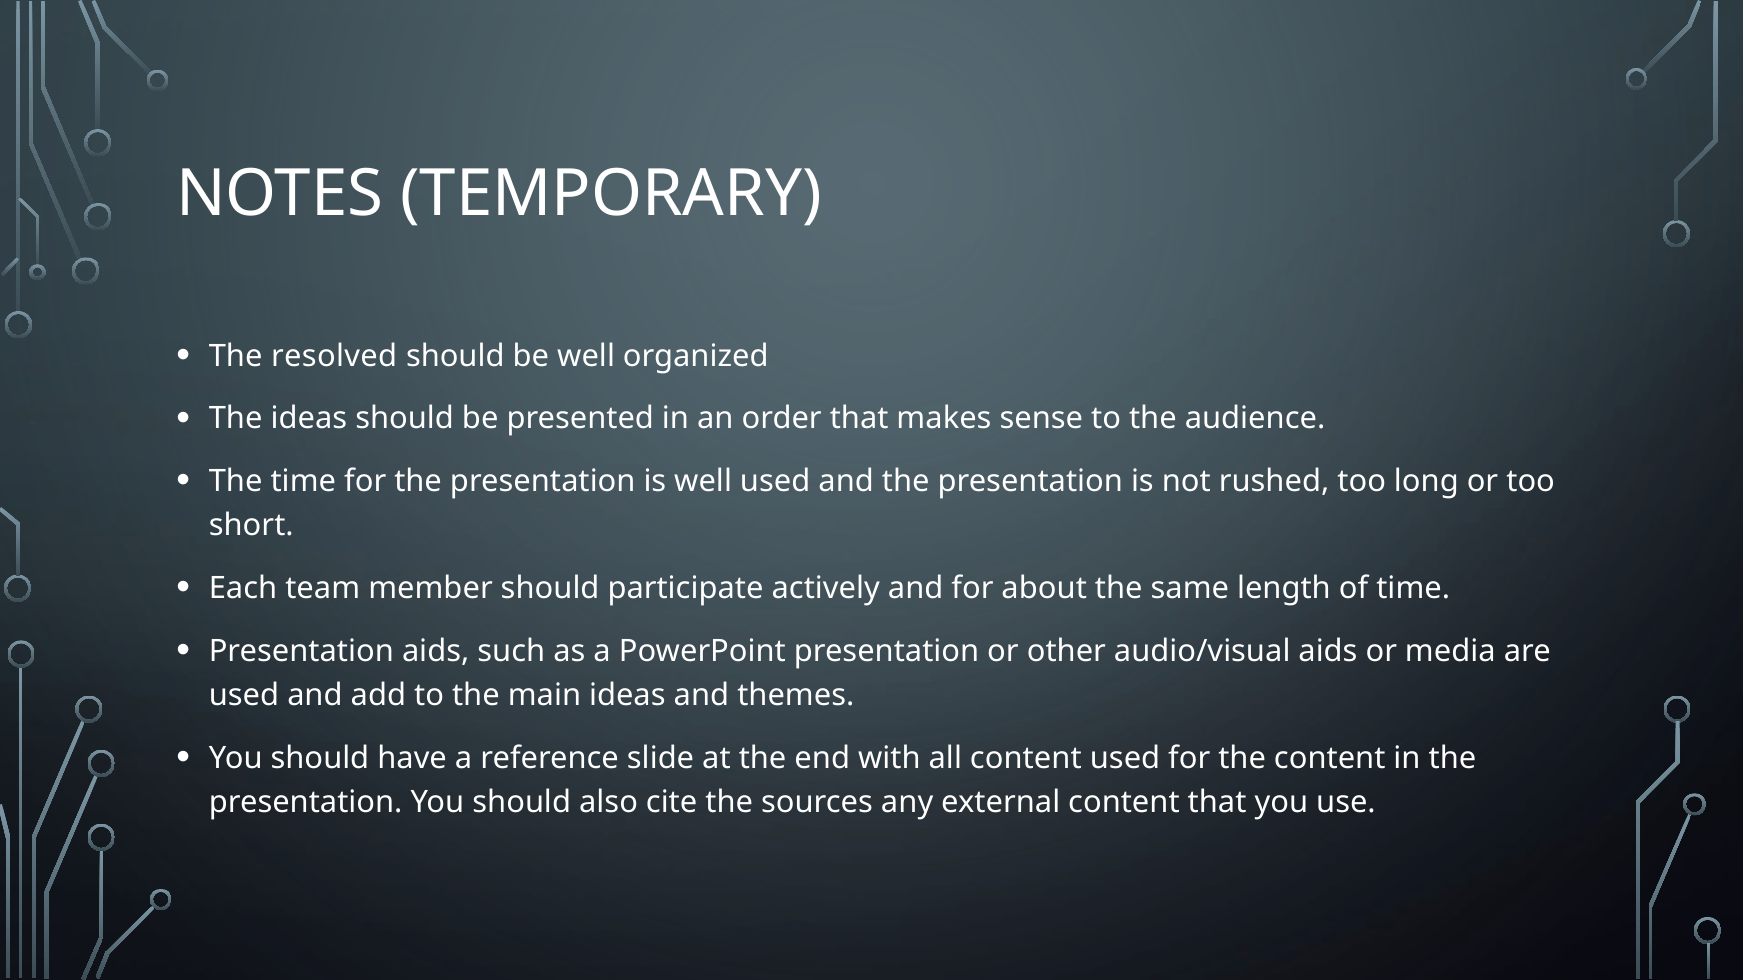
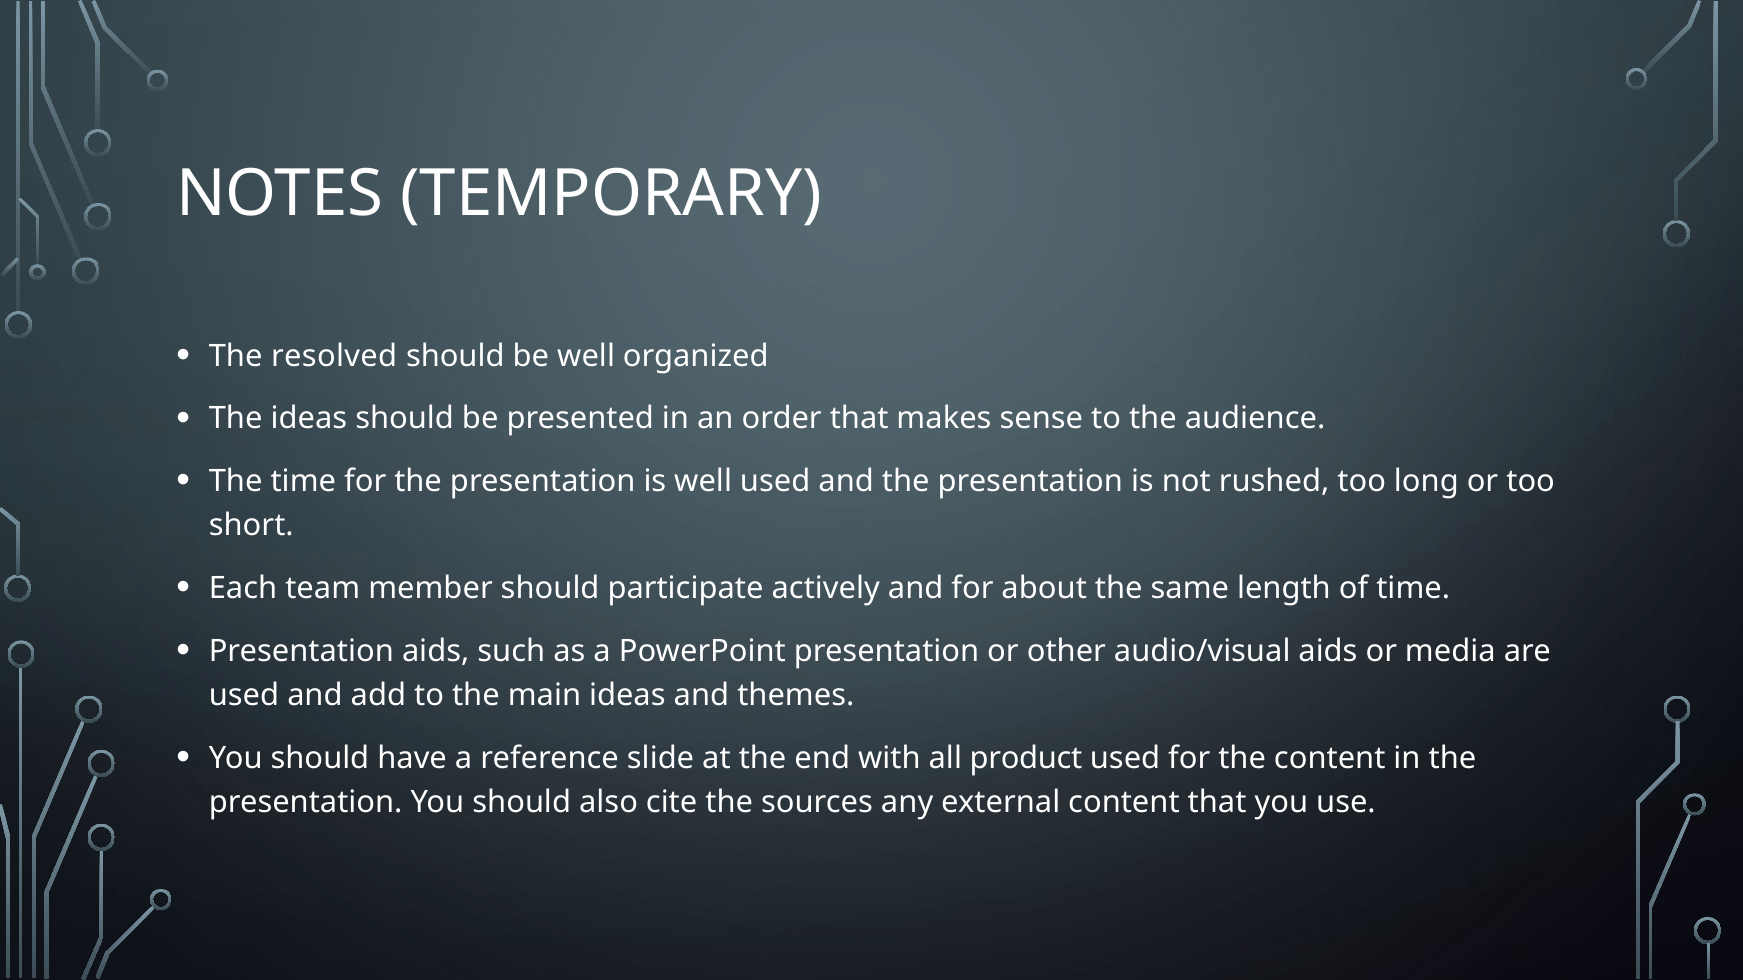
all content: content -> product
